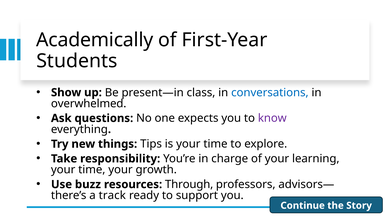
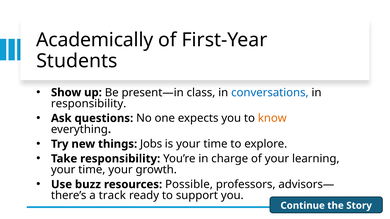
overwhelmed at (89, 104): overwhelmed -> responsibility
know colour: purple -> orange
Tips: Tips -> Jobs
Through: Through -> Possible
